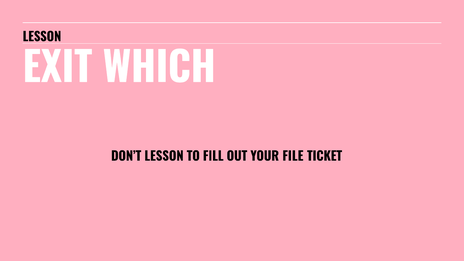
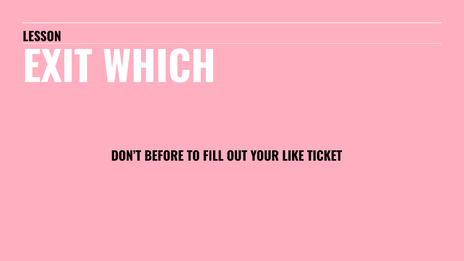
DON’T LESSON: LESSON -> BEFORE
FILE: FILE -> LIKE
